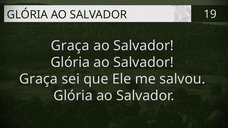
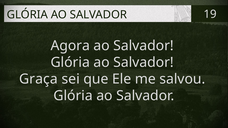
Graça at (70, 46): Graça -> Agora
